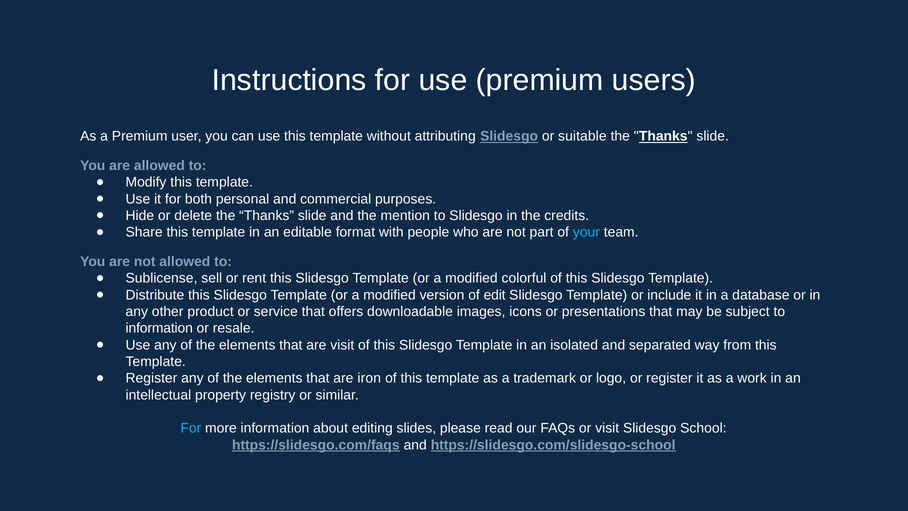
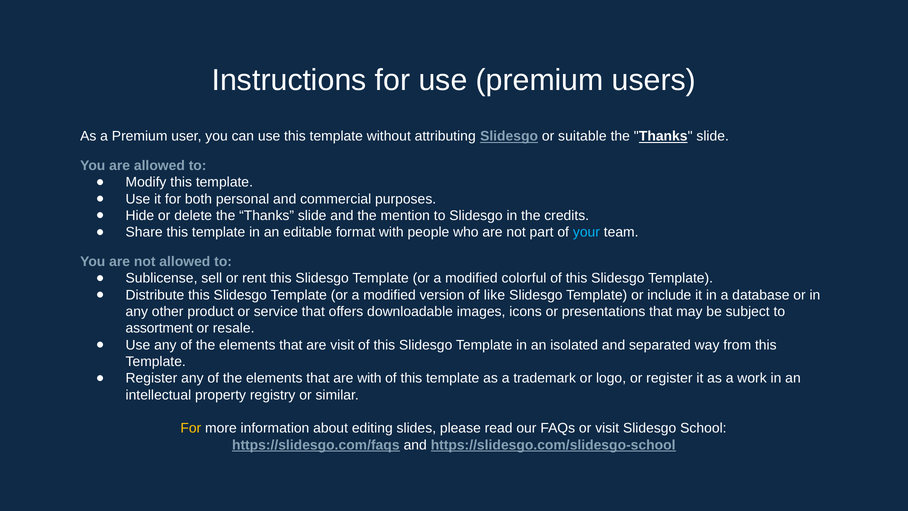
edit: edit -> like
information at (159, 328): information -> assortment
are iron: iron -> with
For at (191, 428) colour: light blue -> yellow
